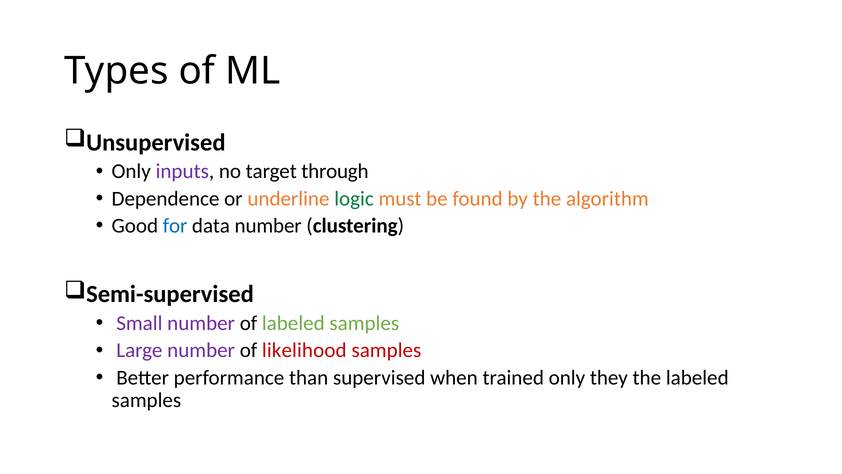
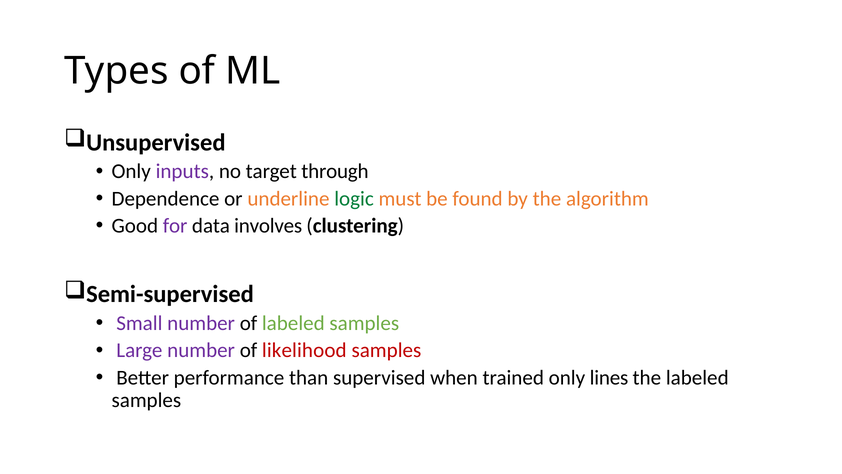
for colour: blue -> purple
data number: number -> involves
they: they -> lines
